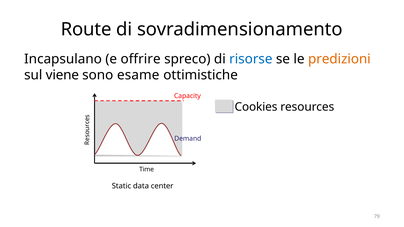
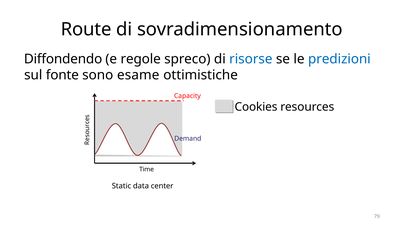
Incapsulano: Incapsulano -> Diffondendo
offrire: offrire -> regole
predizioni colour: orange -> blue
viene: viene -> fonte
